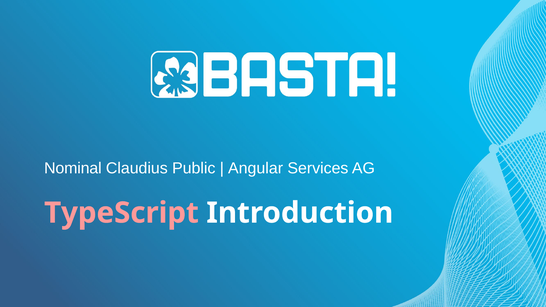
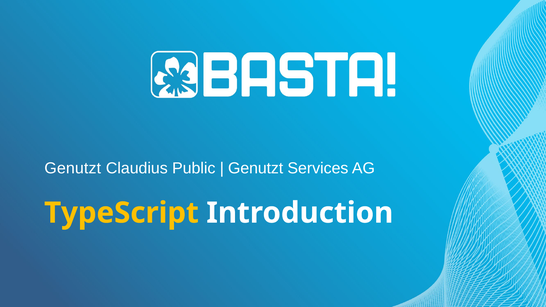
Nominal at (73, 168): Nominal -> Genutzt
Angular at (256, 168): Angular -> Genutzt
TypeScript colour: pink -> yellow
